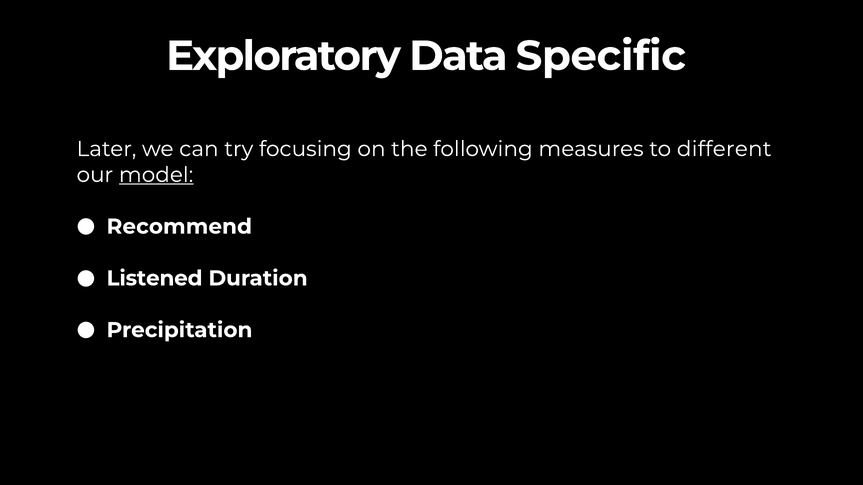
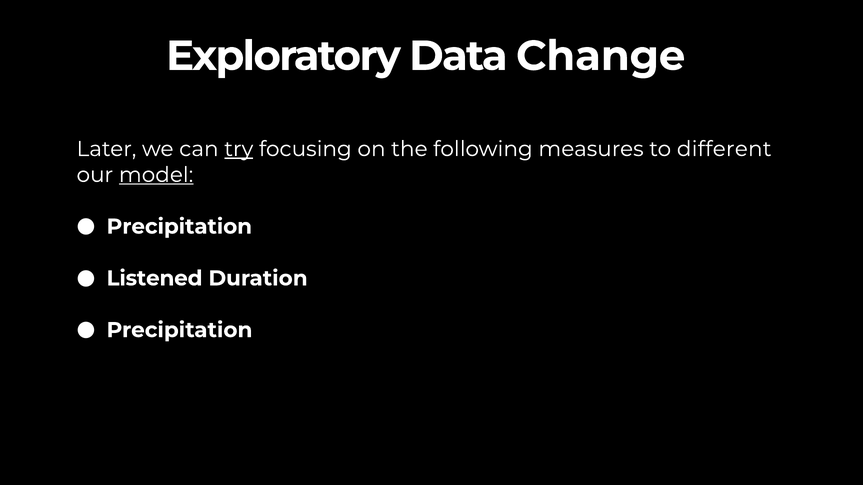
Specific: Specific -> Change
try underline: none -> present
Recommend at (179, 227): Recommend -> Precipitation
